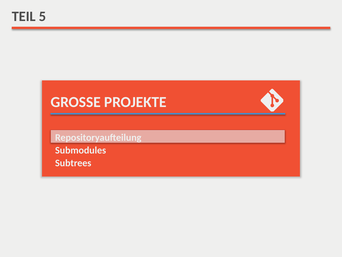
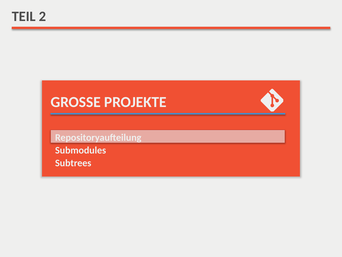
5: 5 -> 2
